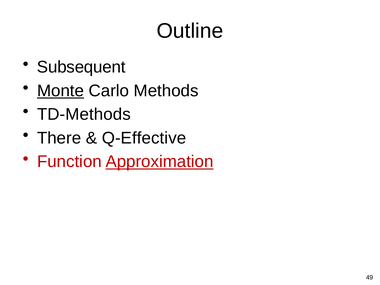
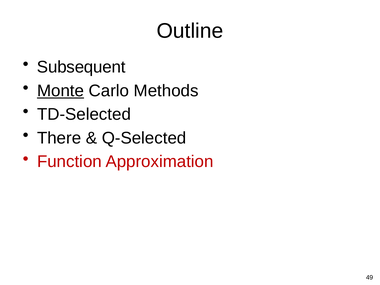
TD-Methods: TD-Methods -> TD-Selected
Q-Effective: Q-Effective -> Q-Selected
Approximation underline: present -> none
